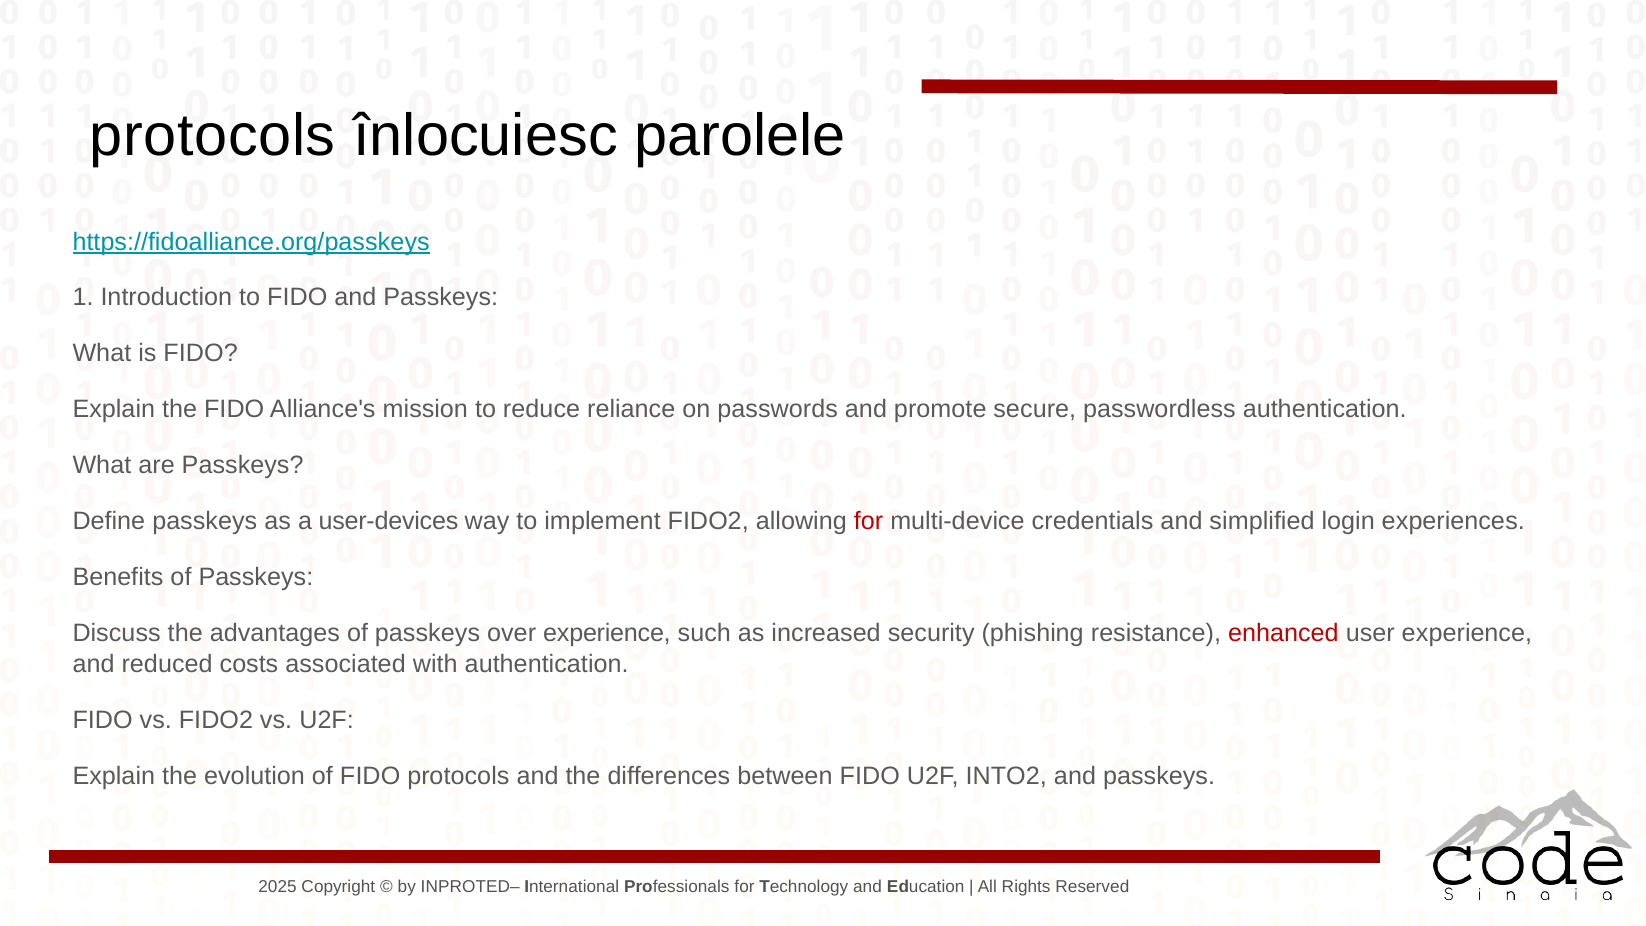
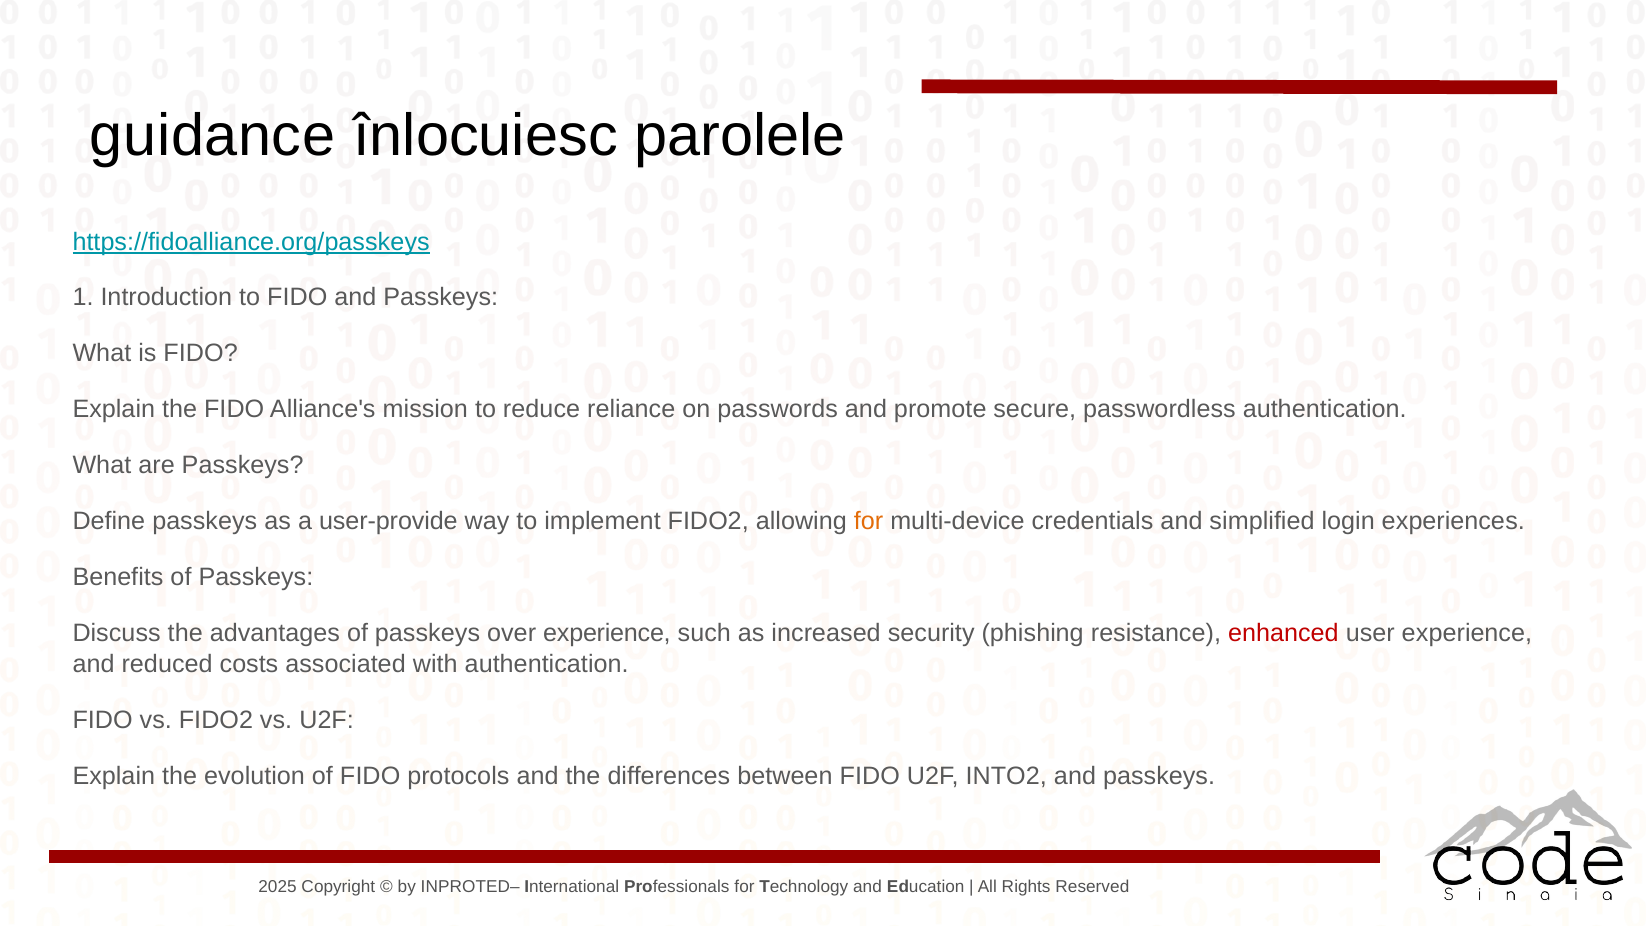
protocols at (213, 136): protocols -> guidance
user-devices: user-devices -> user-provide
for at (869, 521) colour: red -> orange
